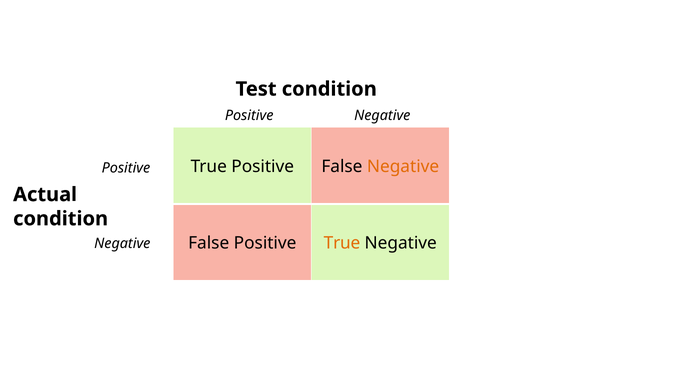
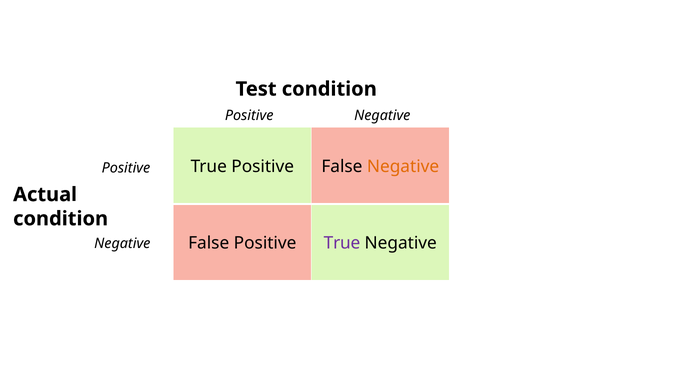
True at (342, 243) colour: orange -> purple
